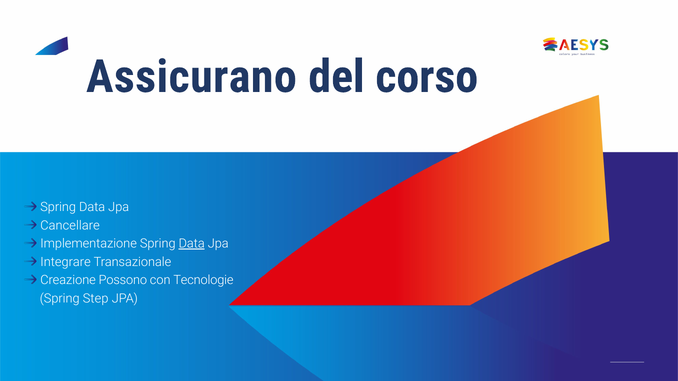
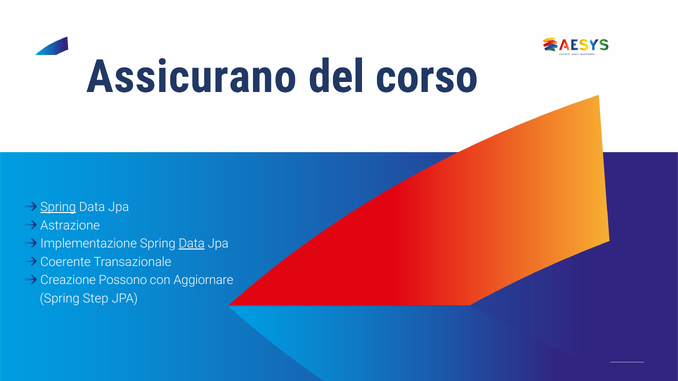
Spring at (58, 207) underline: none -> present
Cancellare: Cancellare -> Astrazione
Integrare: Integrare -> Coerente
Tecnologie: Tecnologie -> Aggiornare
